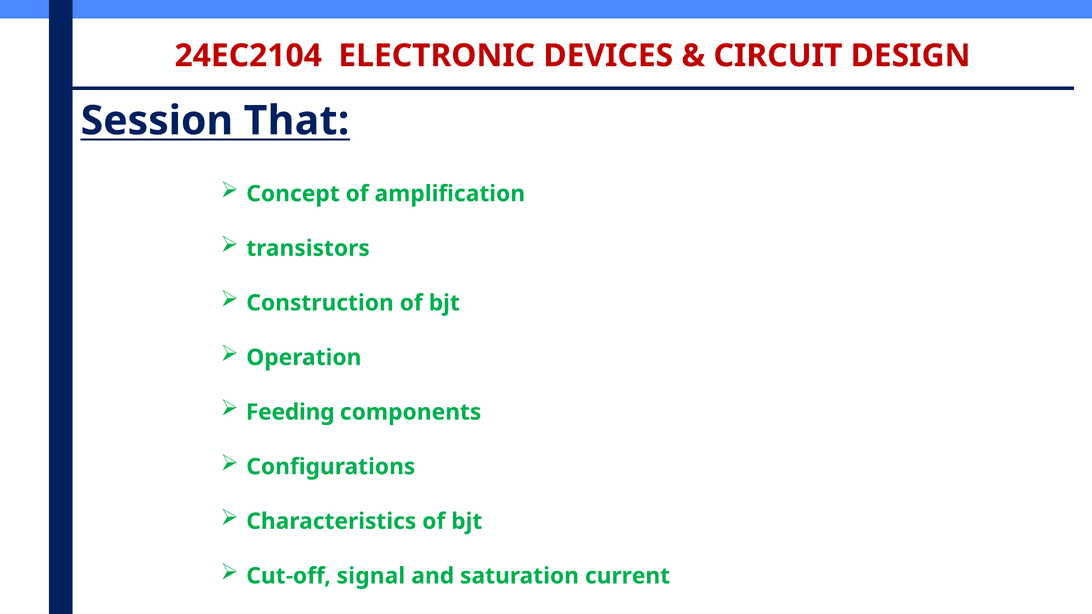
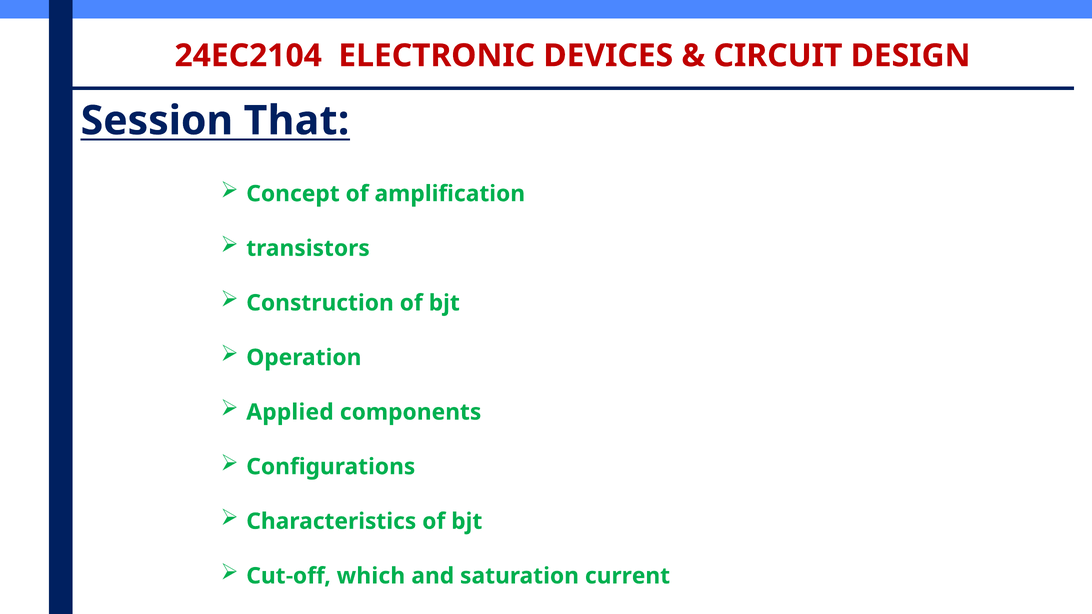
Feeding: Feeding -> Applied
signal: signal -> which
